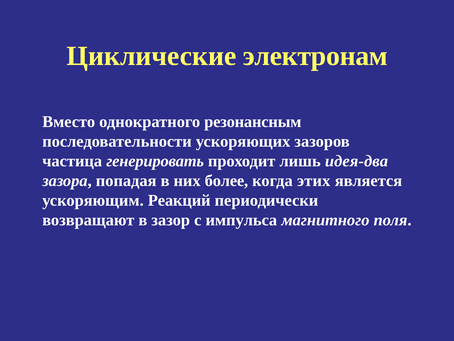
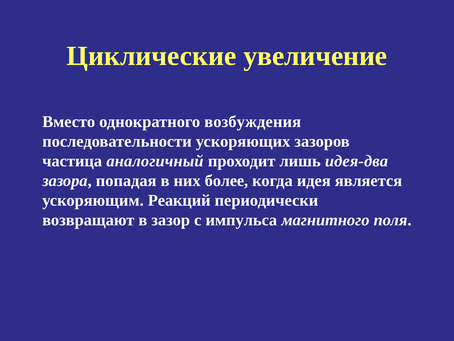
электронам: электронам -> увеличение
резонансным: резонансным -> возбуждения
генерировать: генерировать -> аналогичный
этих: этих -> идея
